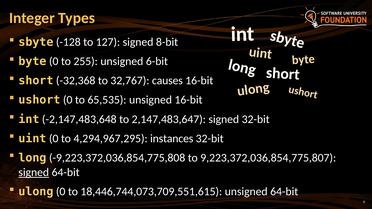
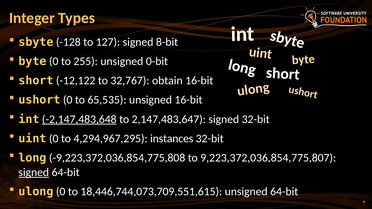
6-bit: 6-bit -> 0-bit
-32,368: -32,368 -> -12,122
causes: causes -> obtain
-2,147,483,648 underline: none -> present
